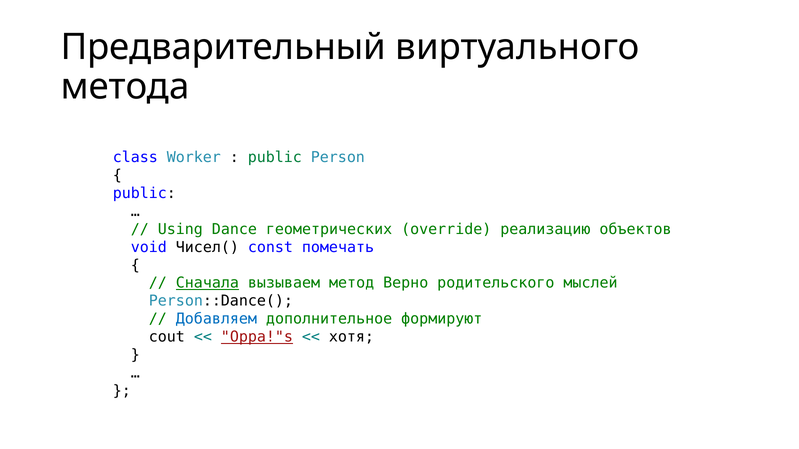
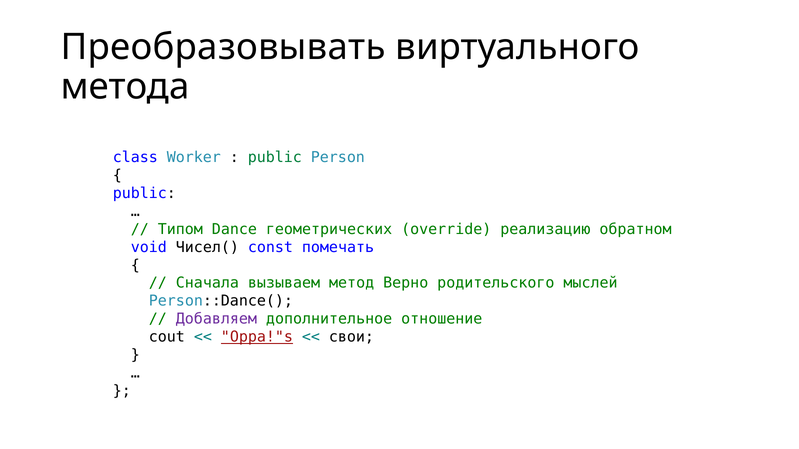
Предварительный: Предварительный -> Преобразовывать
Using: Using -> Типом
объектов: объектов -> обратном
Сначала underline: present -> none
Добавляем colour: blue -> purple
формируют: формируют -> отношение
хотя: хотя -> свои
